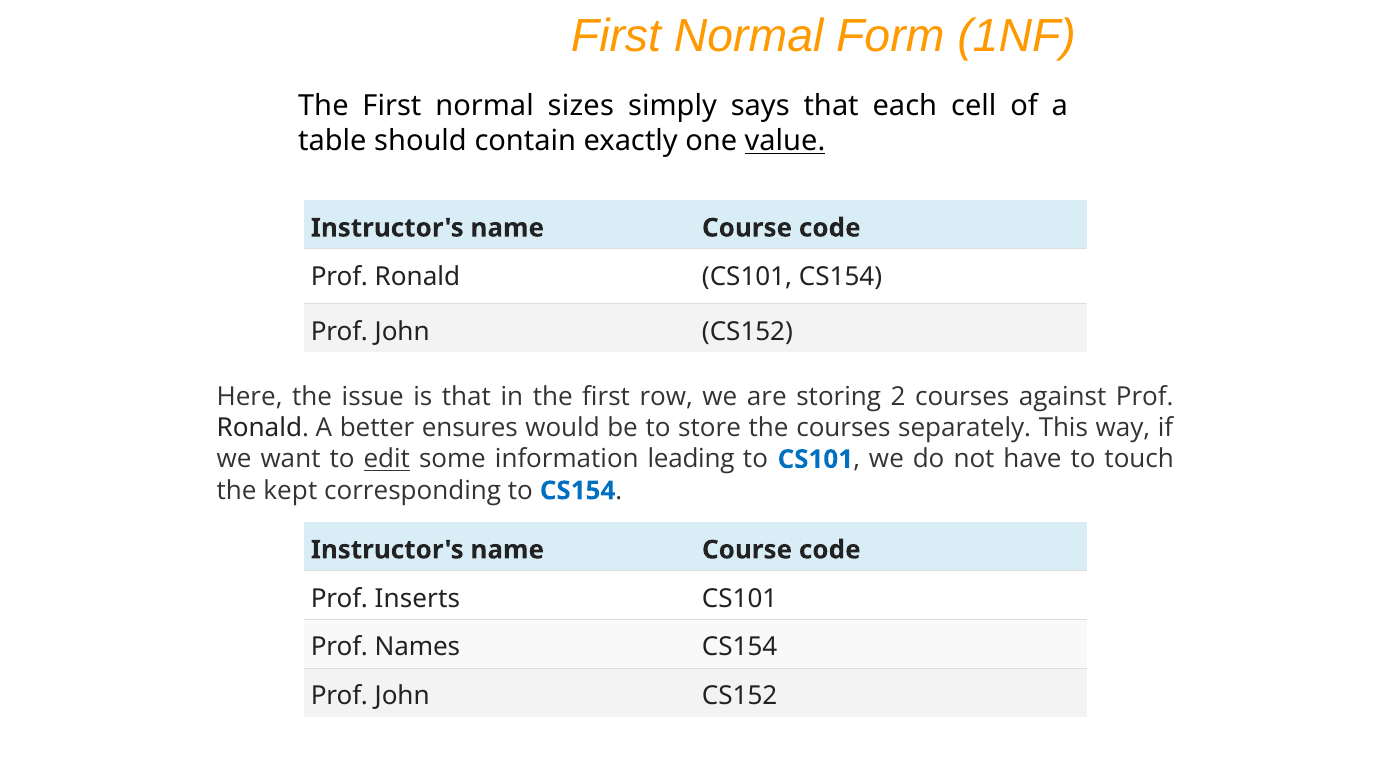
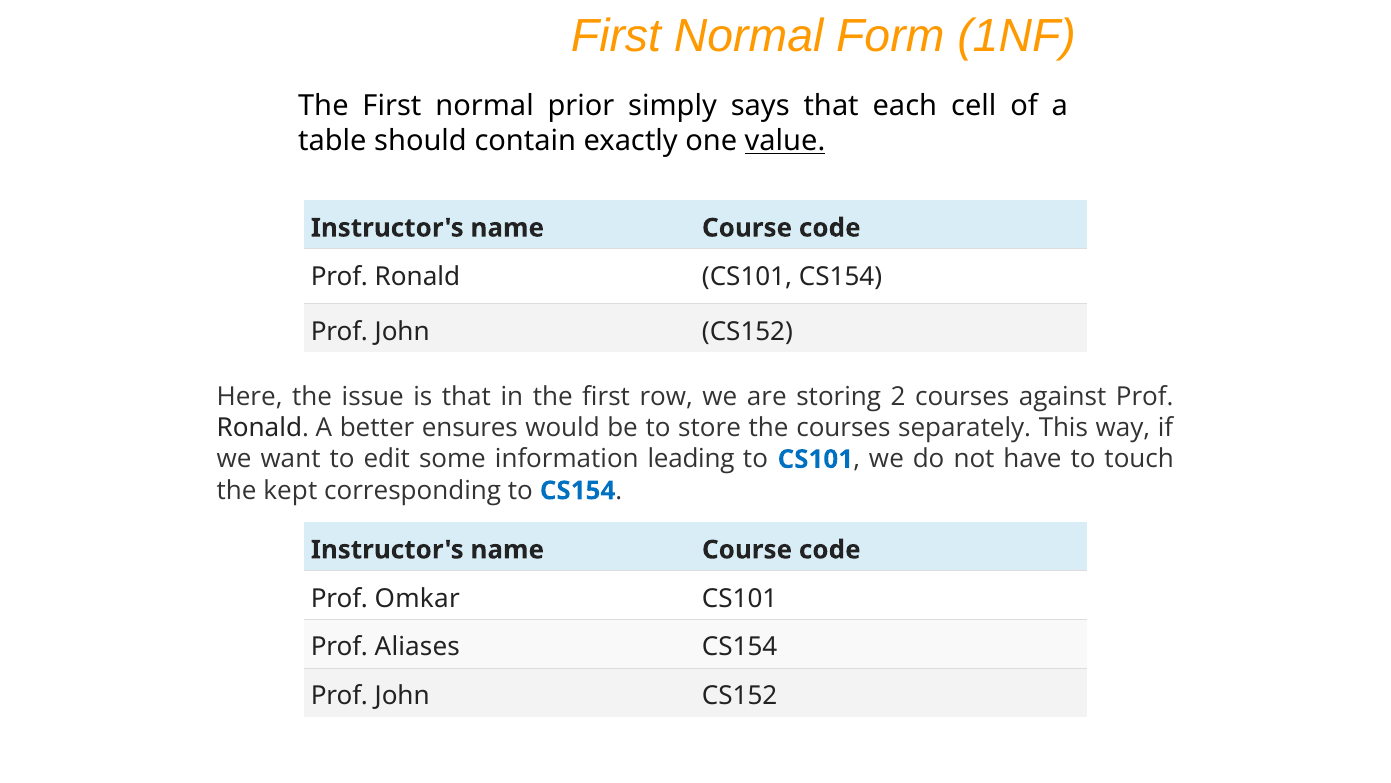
sizes: sizes -> prior
edit underline: present -> none
Inserts: Inserts -> Omkar
Names: Names -> Aliases
